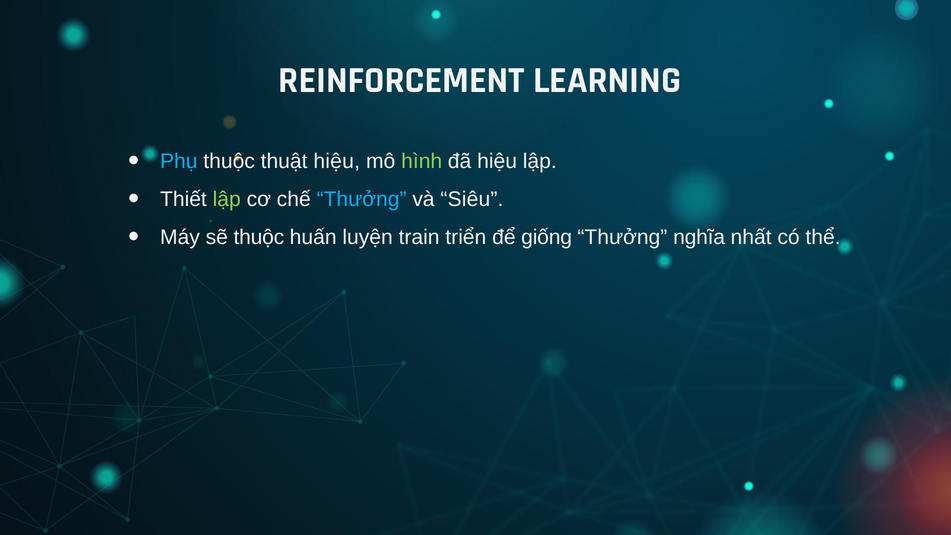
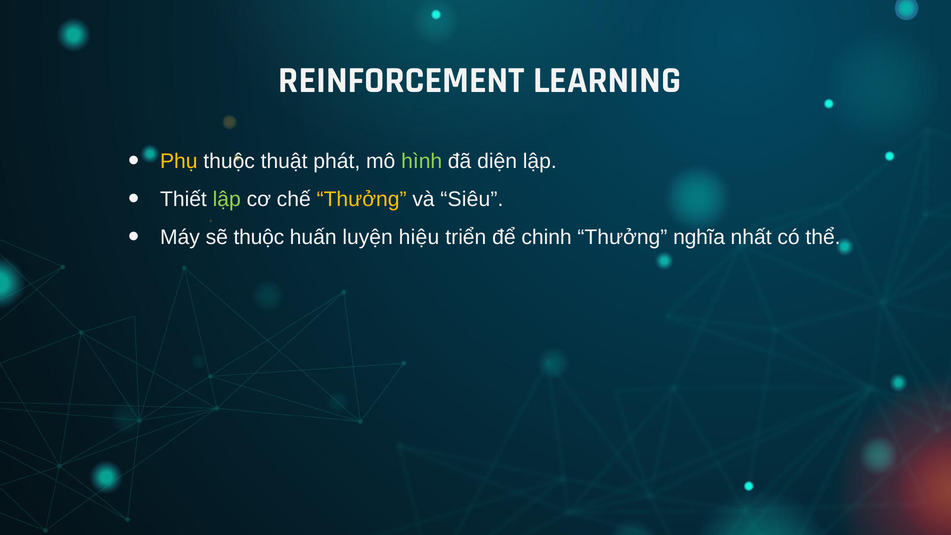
Phụ colour: light blue -> yellow
thuật hiệu: hiệu -> phát
đã hiệu: hiệu -> diện
Thưởng at (362, 199) colour: light blue -> yellow
train: train -> hiệu
giống: giống -> chinh
